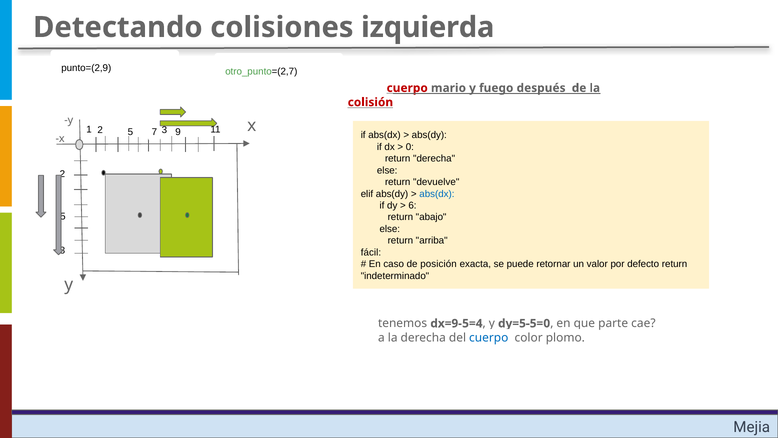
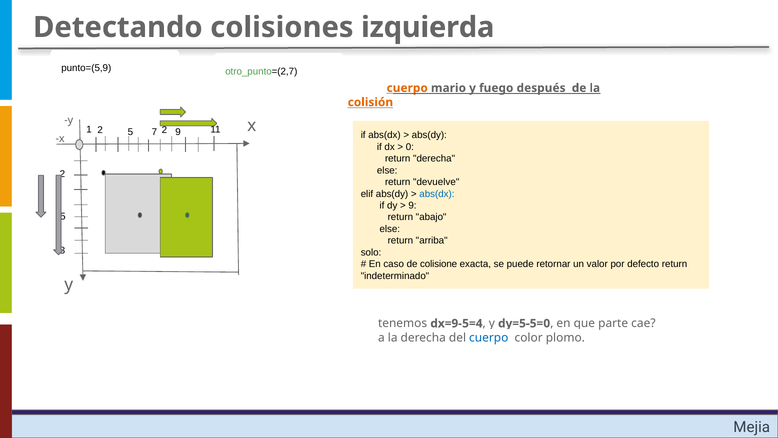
punto=(2,9: punto=(2,9 -> punto=(5,9
cuerpo at (407, 88) colour: red -> orange
colisión colour: red -> orange
1 3: 3 -> 2
6 at (412, 205): 6 -> 9
fácil: fácil -> solo
posición: posición -> colisione
